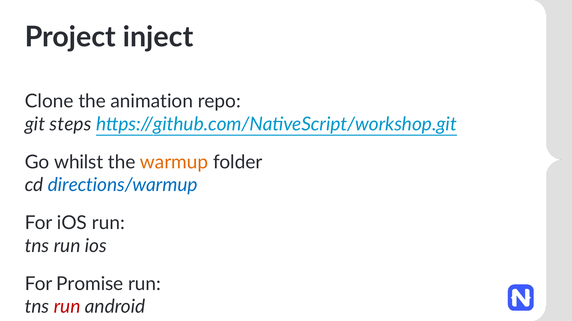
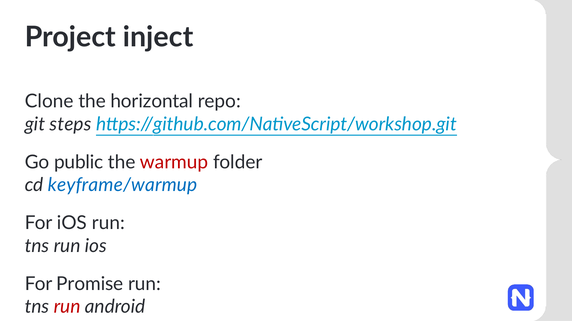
animation: animation -> horizontal
whilst: whilst -> public
warmup colour: orange -> red
directions/warmup: directions/warmup -> keyframe/warmup
